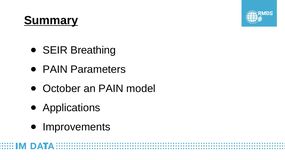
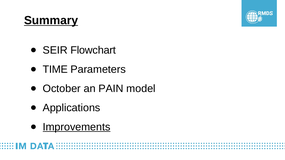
Breathing: Breathing -> Flowchart
PAIN at (55, 69): PAIN -> TIME
Improvements underline: none -> present
